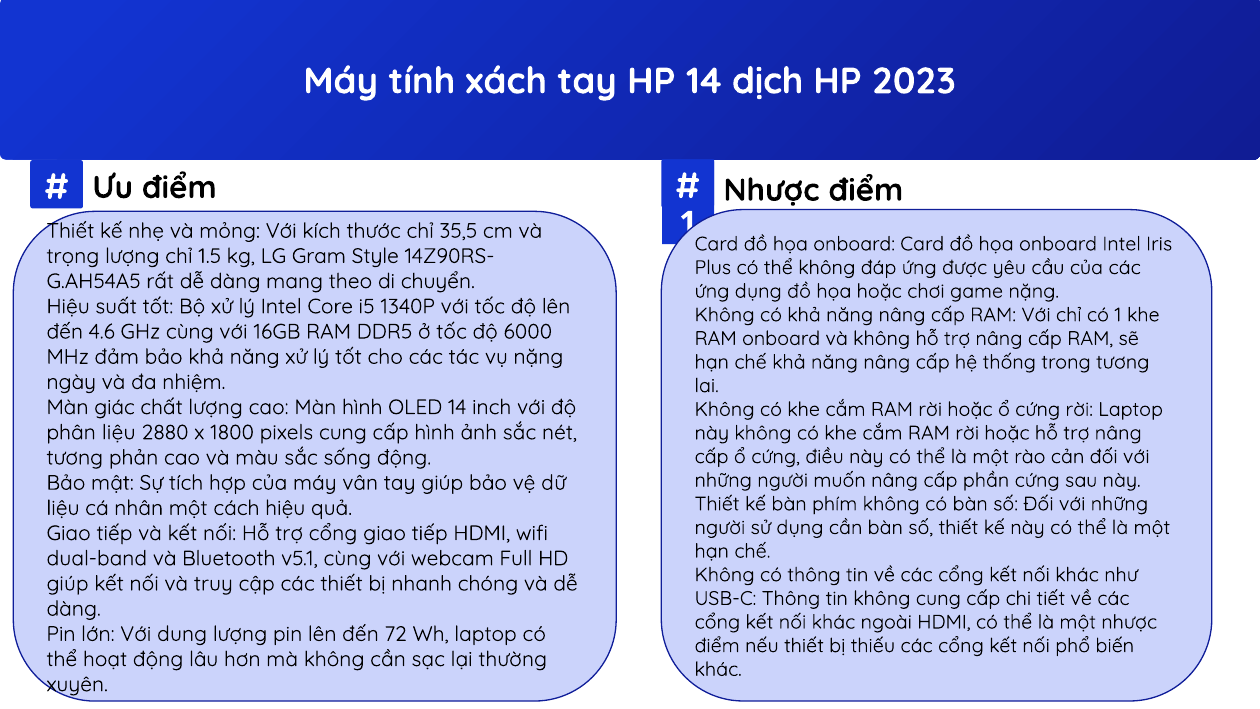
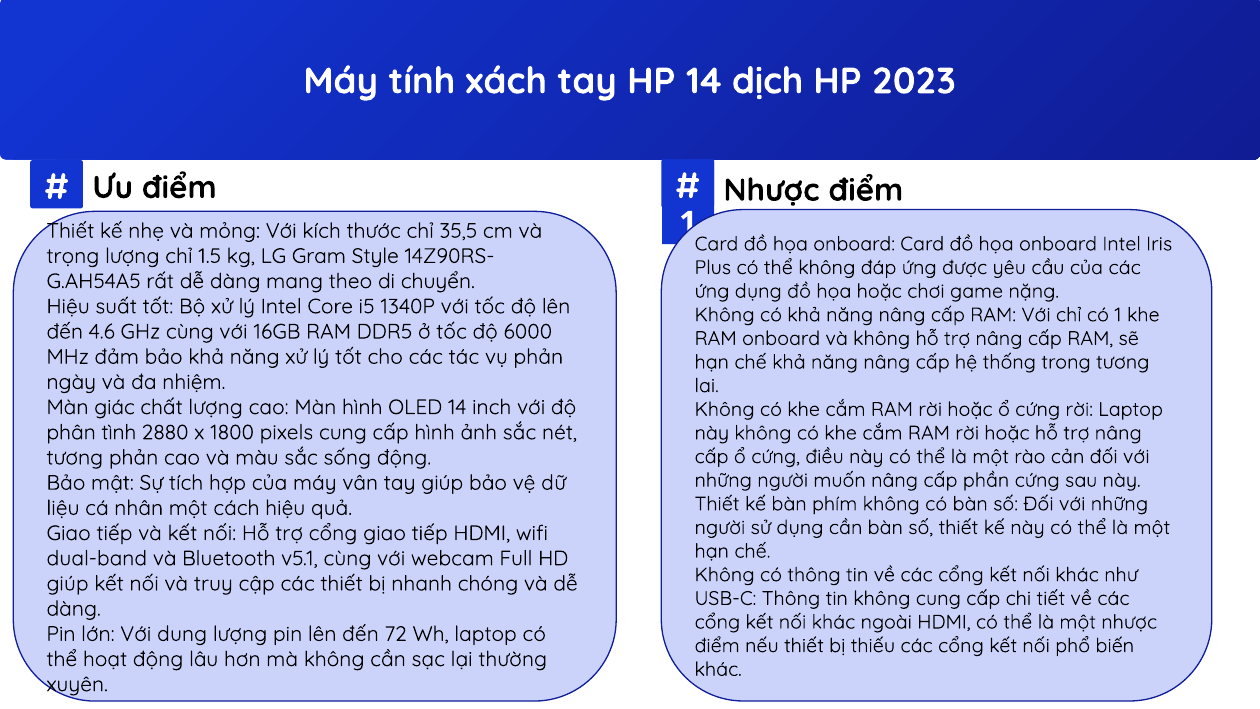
vụ nặng: nặng -> phản
phân liệu: liệu -> tình
